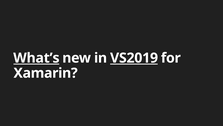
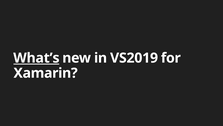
VS2019 underline: present -> none
